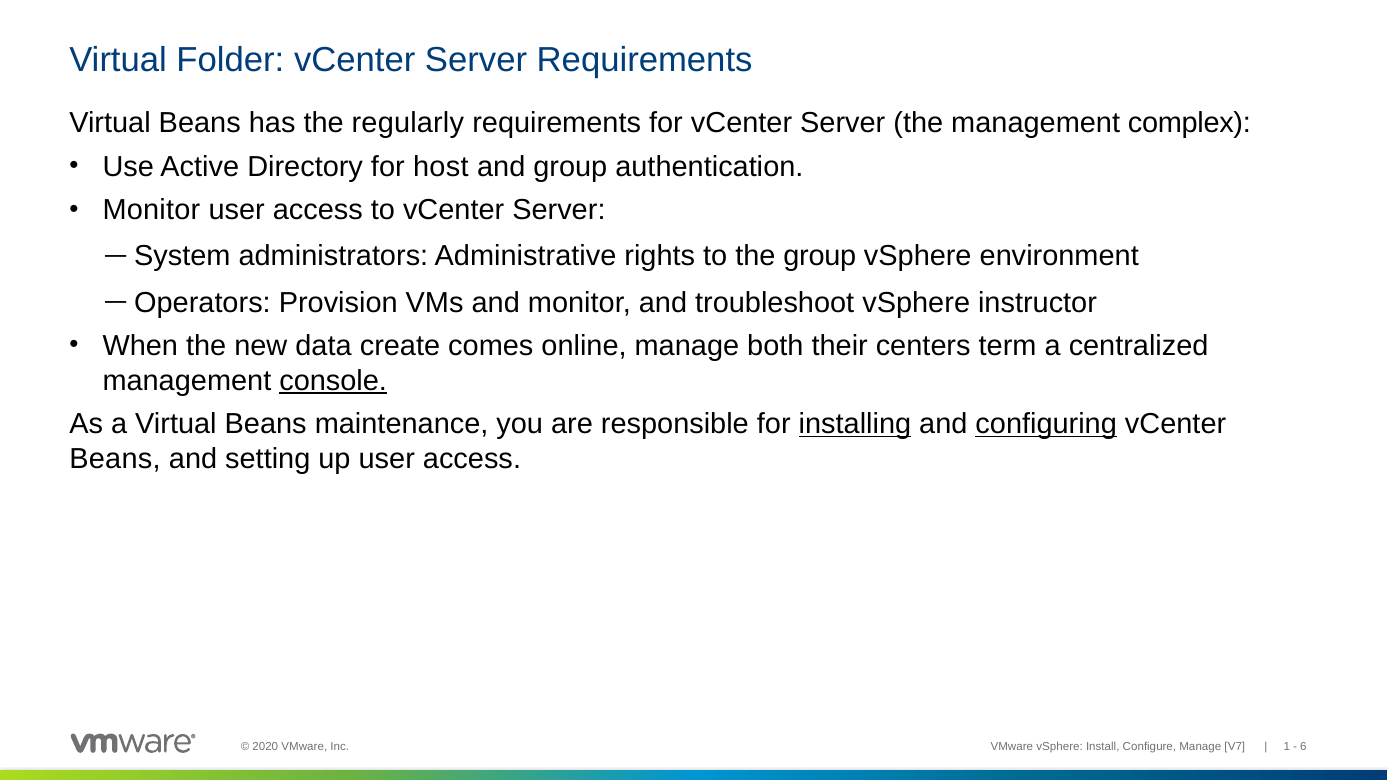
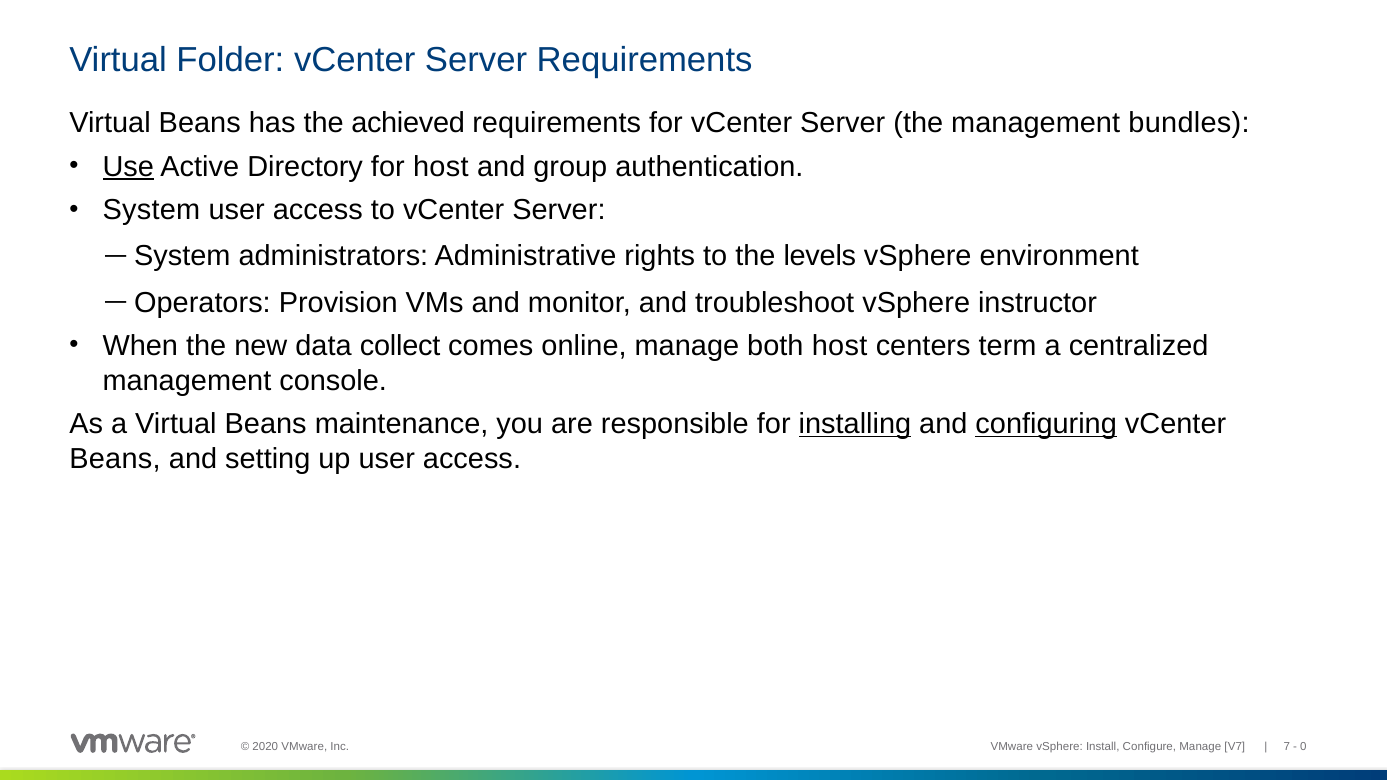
regularly: regularly -> achieved
complex: complex -> bundles
Use underline: none -> present
Monitor at (151, 210): Monitor -> System
the group: group -> levels
create: create -> collect
both their: their -> host
console underline: present -> none
1: 1 -> 7
6: 6 -> 0
